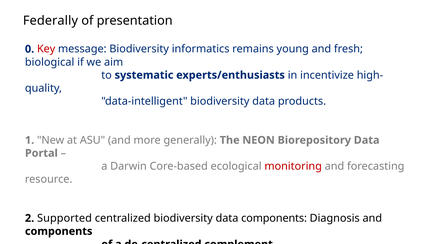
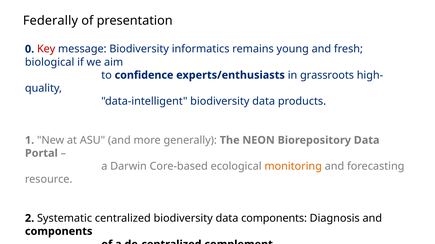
systematic: systematic -> confidence
incentivize: incentivize -> grassroots
monitoring colour: red -> orange
Supported: Supported -> Systematic
